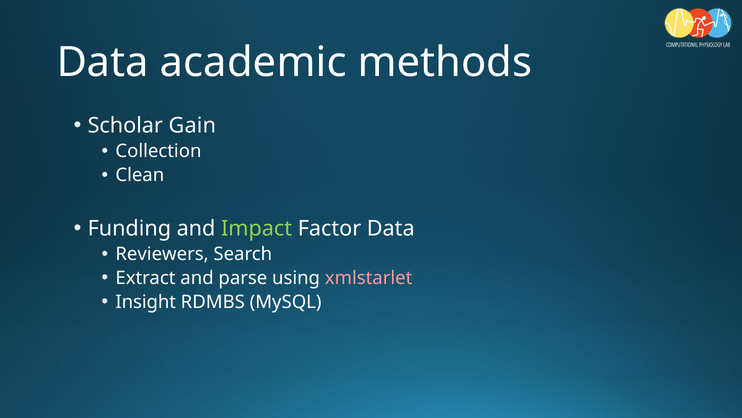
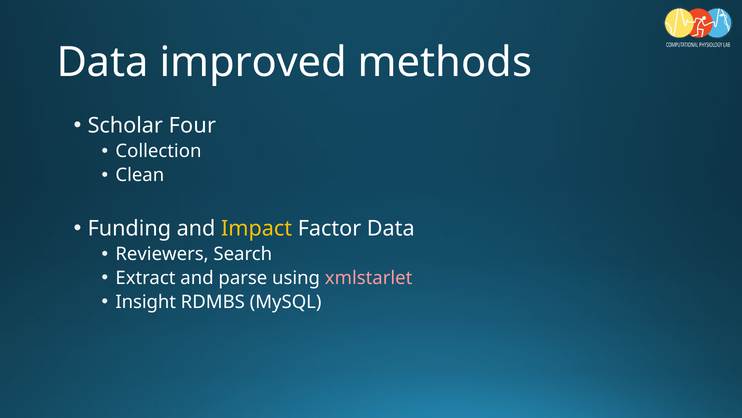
academic: academic -> improved
Gain: Gain -> Four
Impact colour: light green -> yellow
